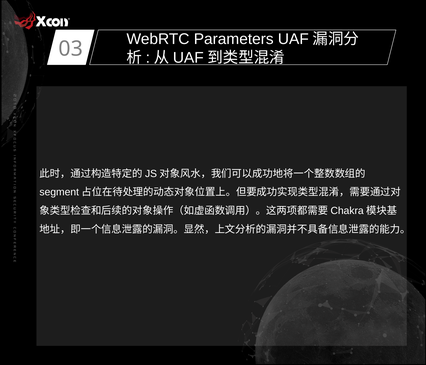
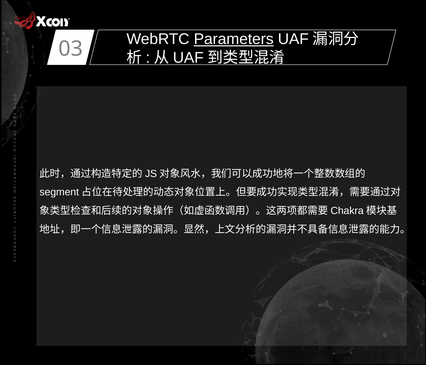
Parameters underline: none -> present
